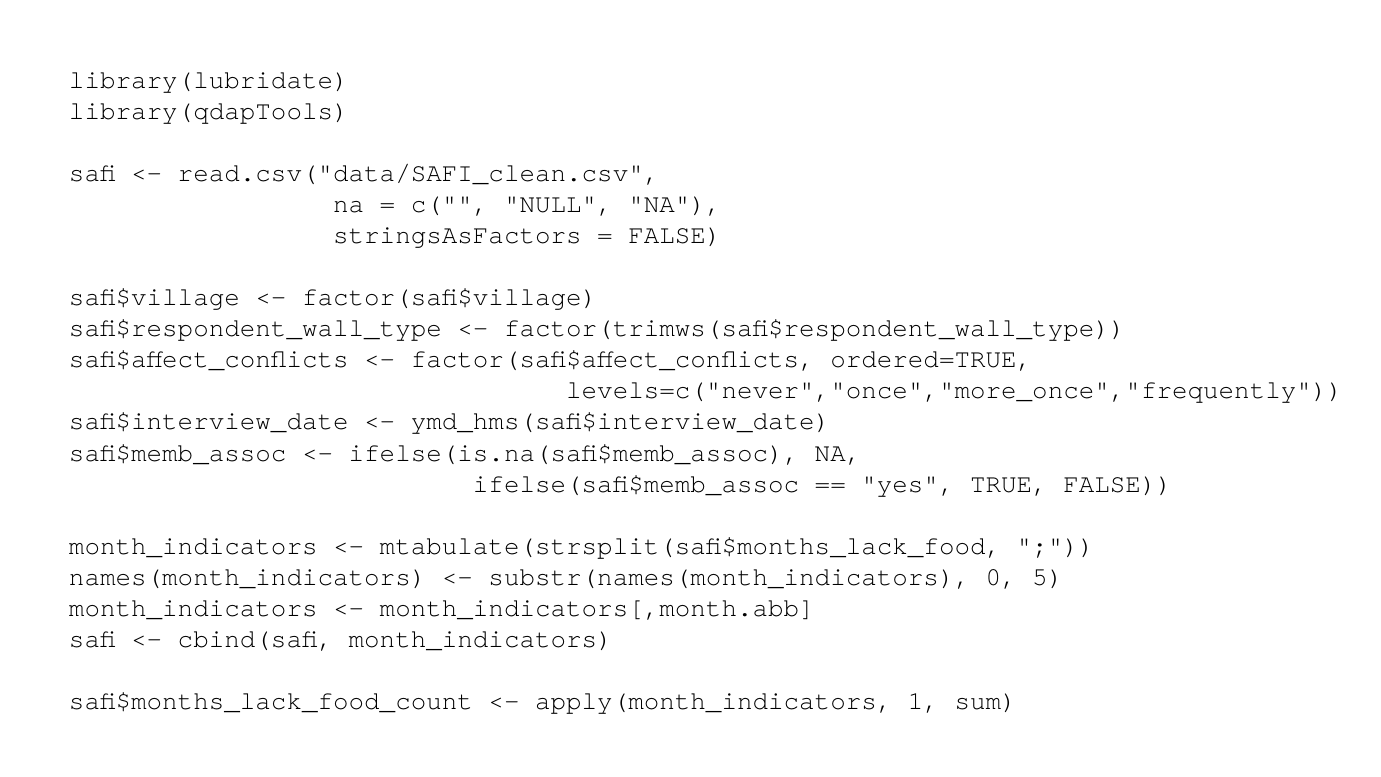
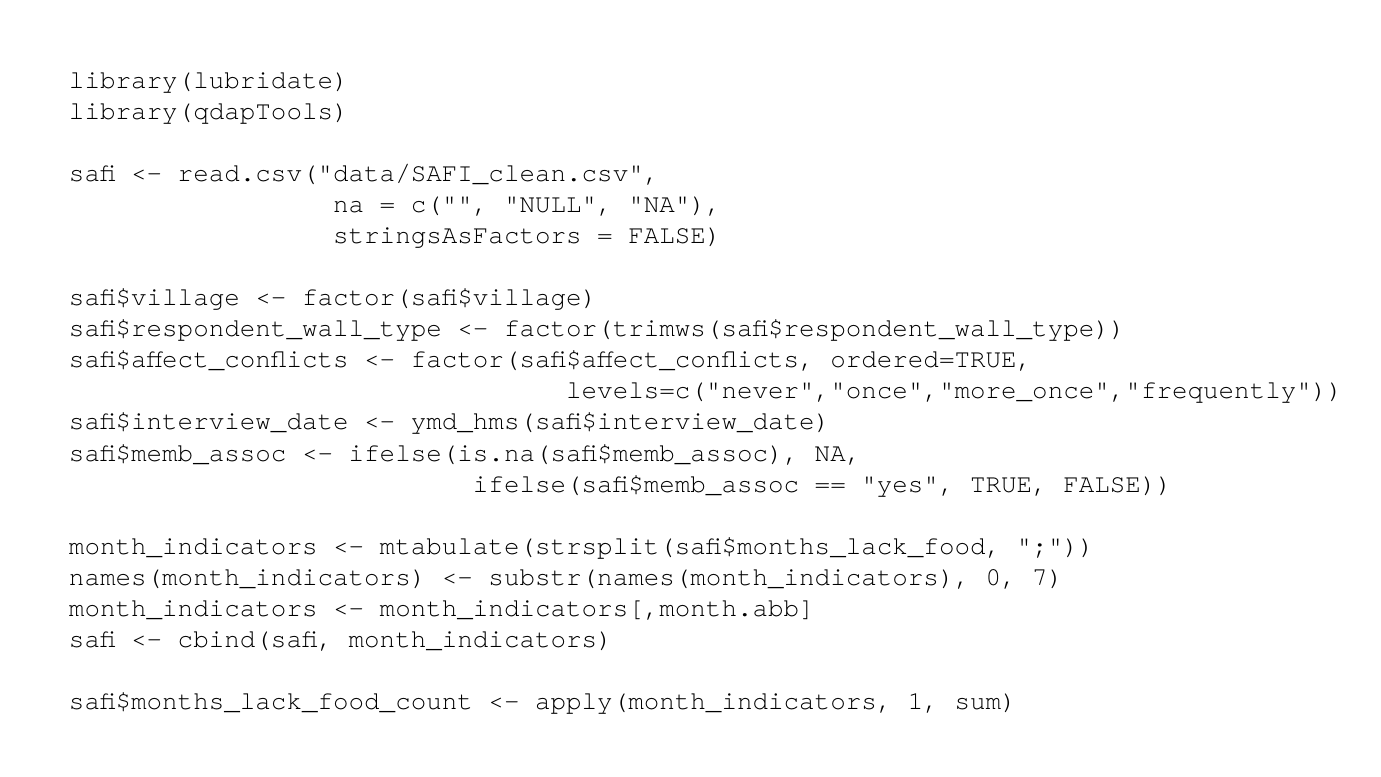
5: 5 -> 7
